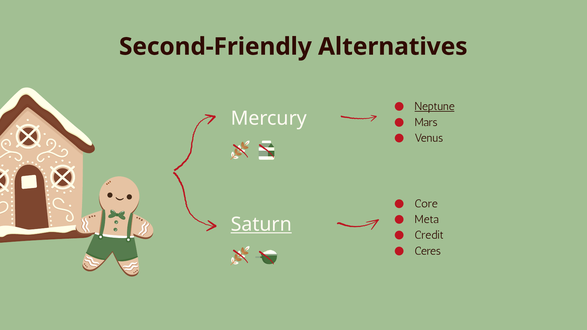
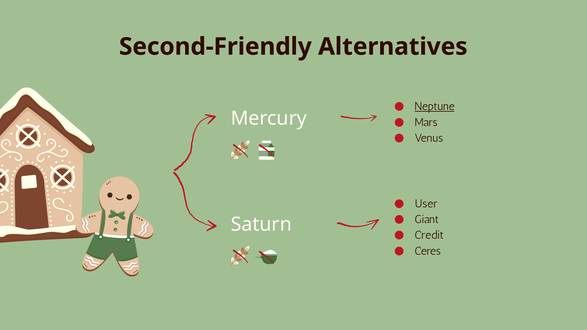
Core: Core -> User
Meta: Meta -> Giant
Saturn underline: present -> none
